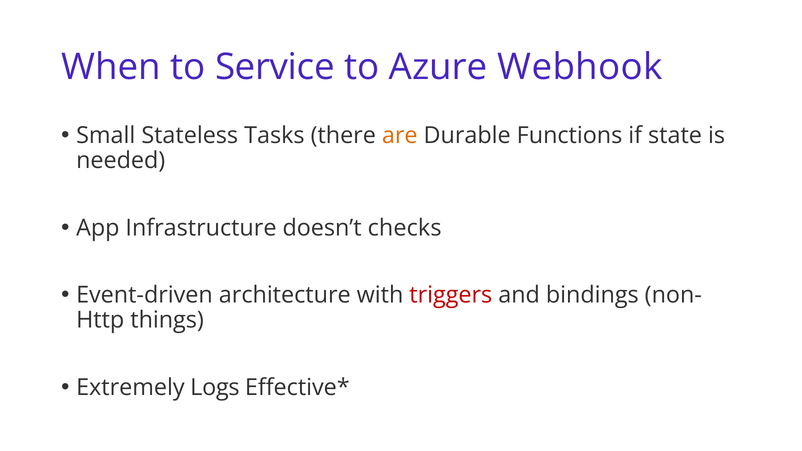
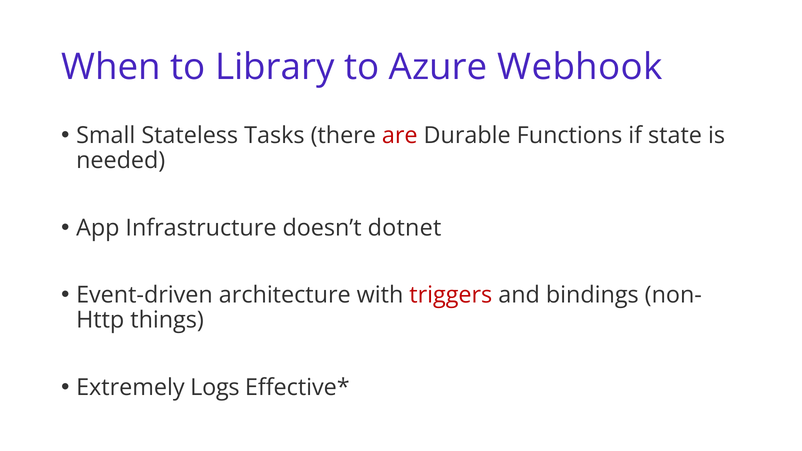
Service: Service -> Library
are colour: orange -> red
checks: checks -> dotnet
